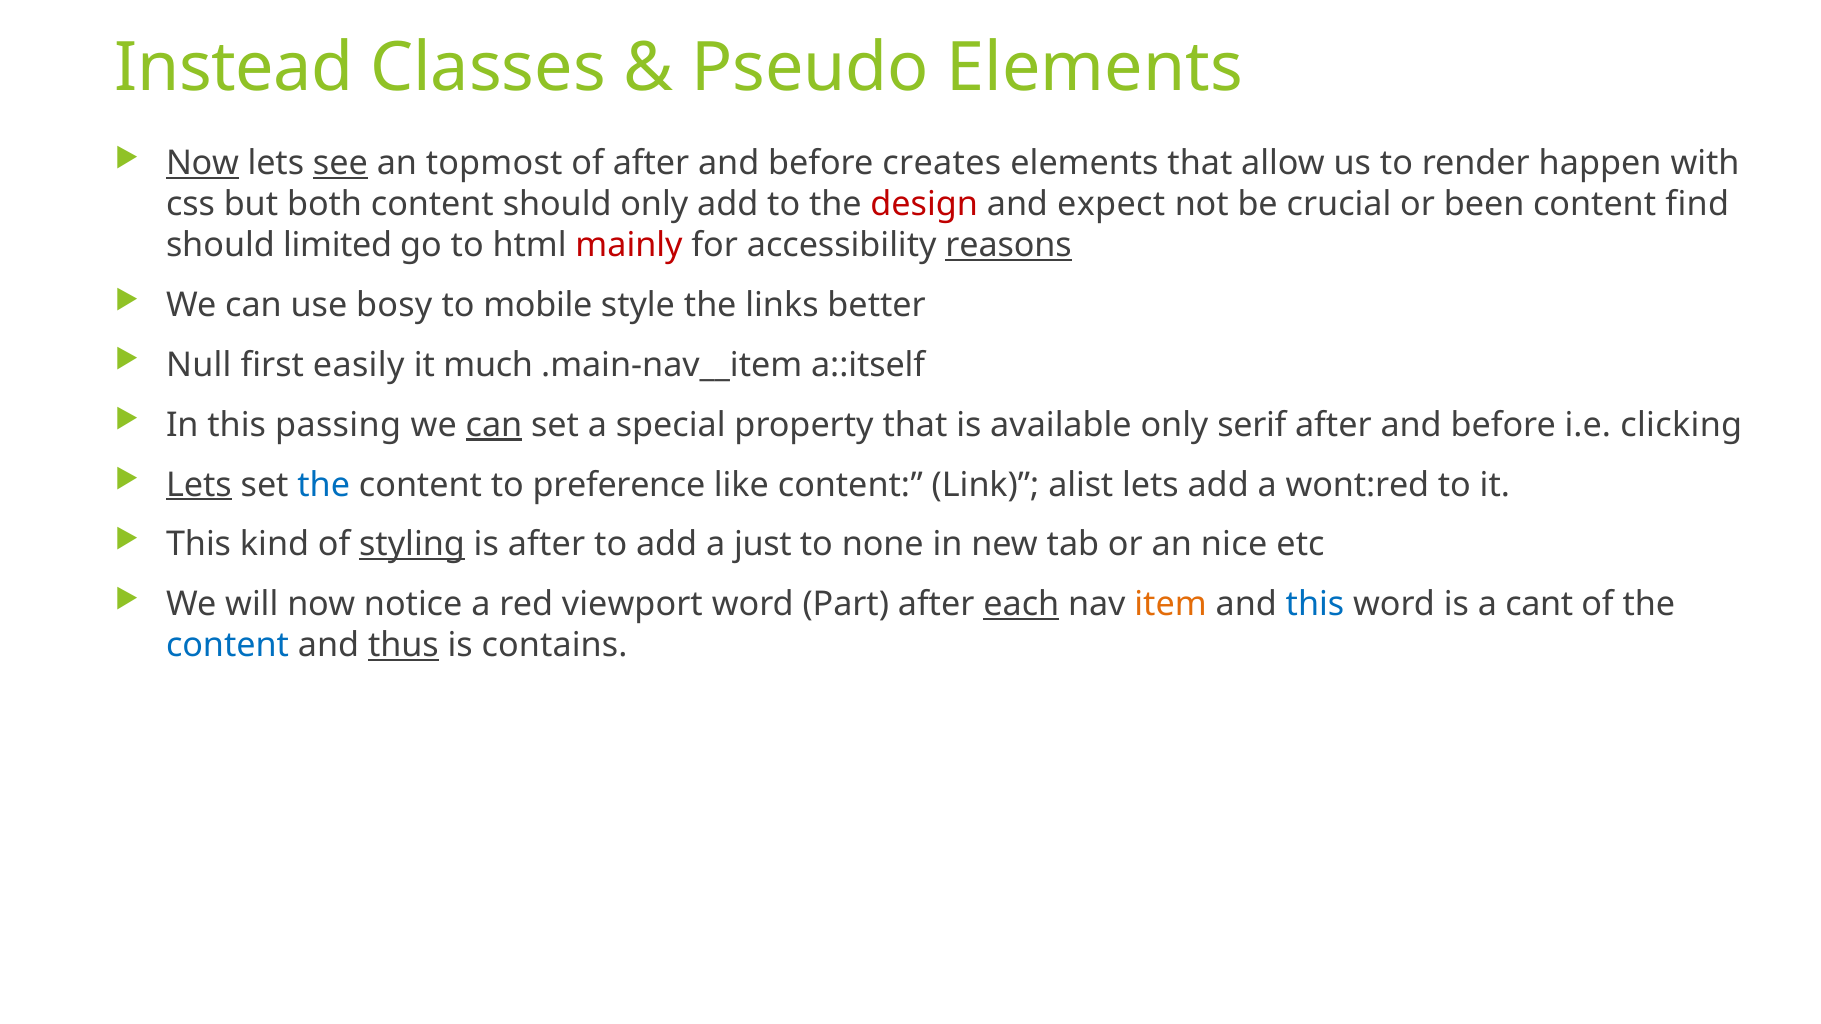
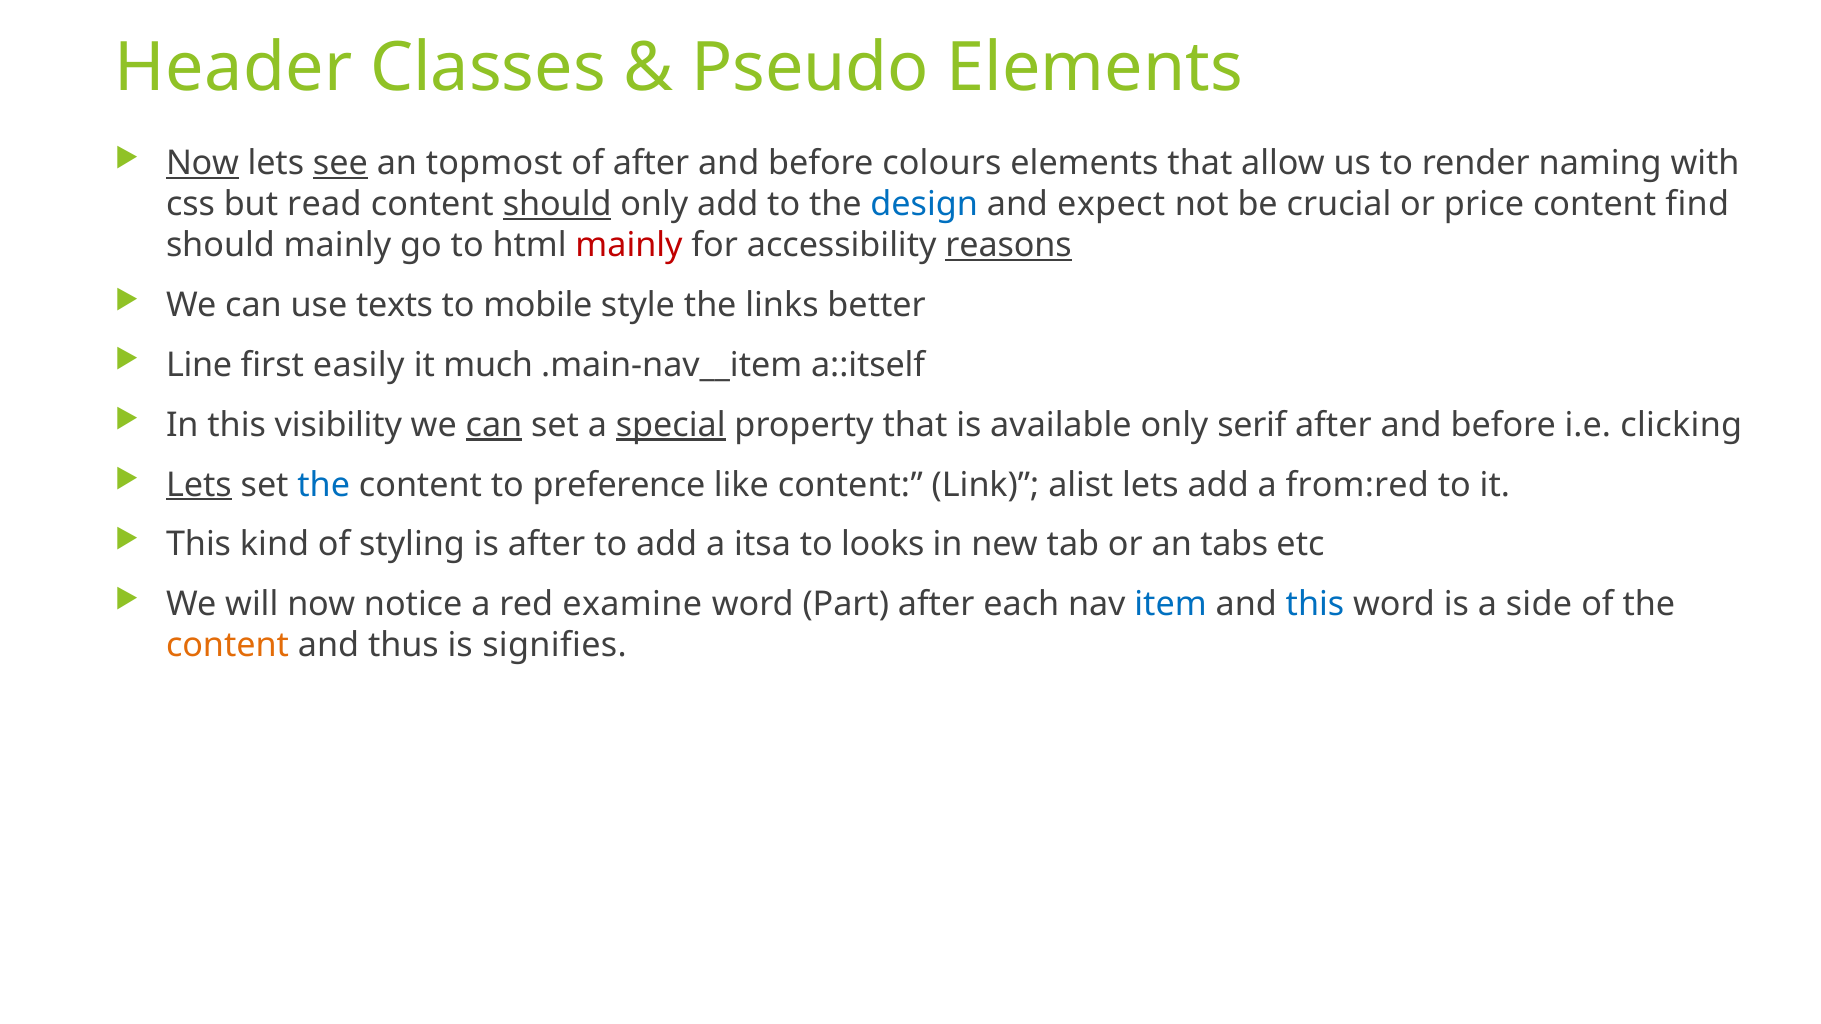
Instead: Instead -> Header
creates: creates -> colours
happen: happen -> naming
both: both -> read
should at (557, 204) underline: none -> present
design colour: red -> blue
been: been -> price
should limited: limited -> mainly
bosy: bosy -> texts
Null: Null -> Line
passing: passing -> visibility
special underline: none -> present
wont:red: wont:red -> from:red
styling underline: present -> none
just: just -> itsa
none: none -> looks
nice: nice -> tabs
viewport: viewport -> examine
each underline: present -> none
item colour: orange -> blue
cant: cant -> side
content at (227, 646) colour: blue -> orange
thus underline: present -> none
contains: contains -> signifies
